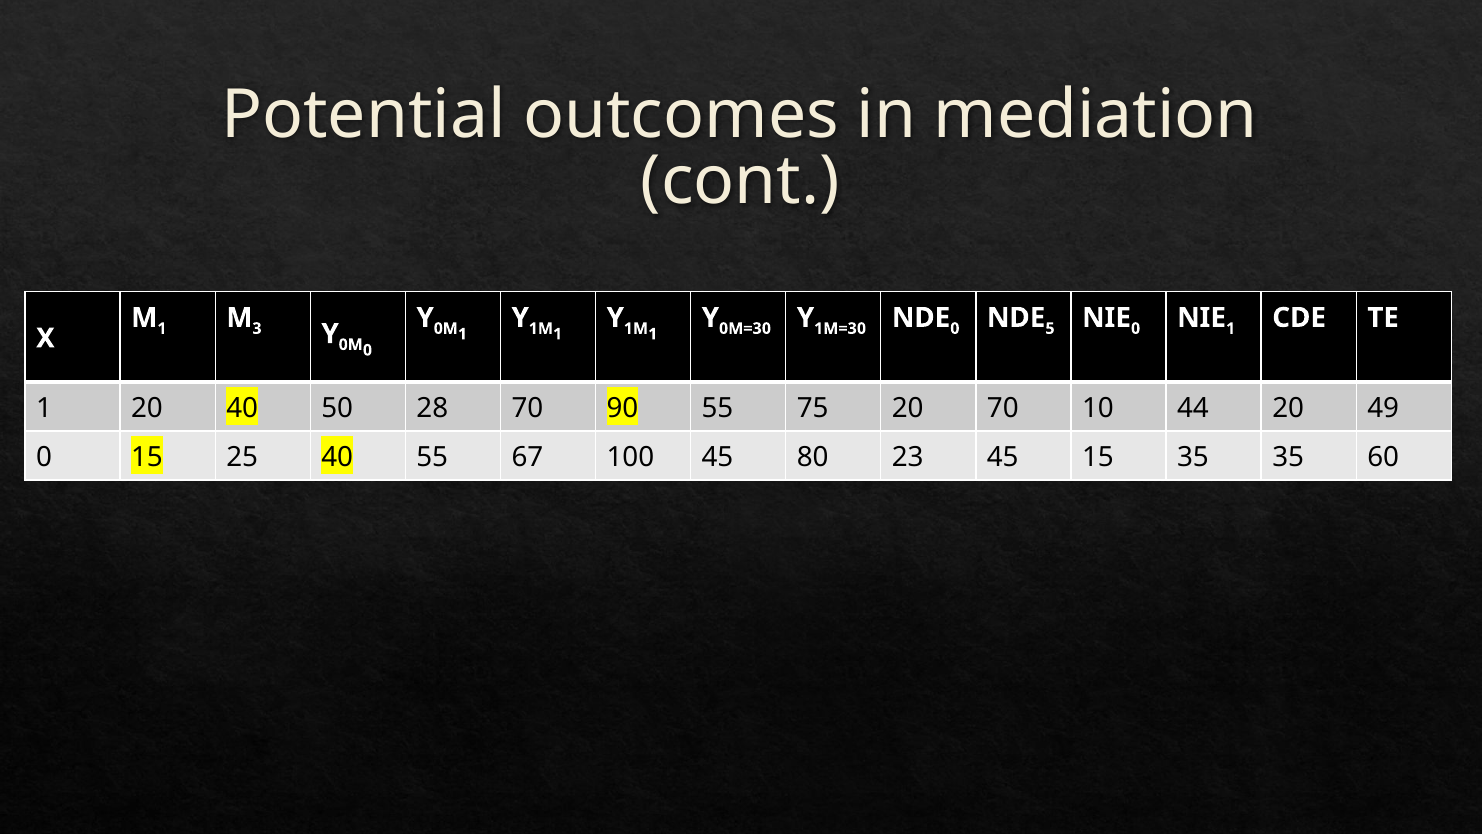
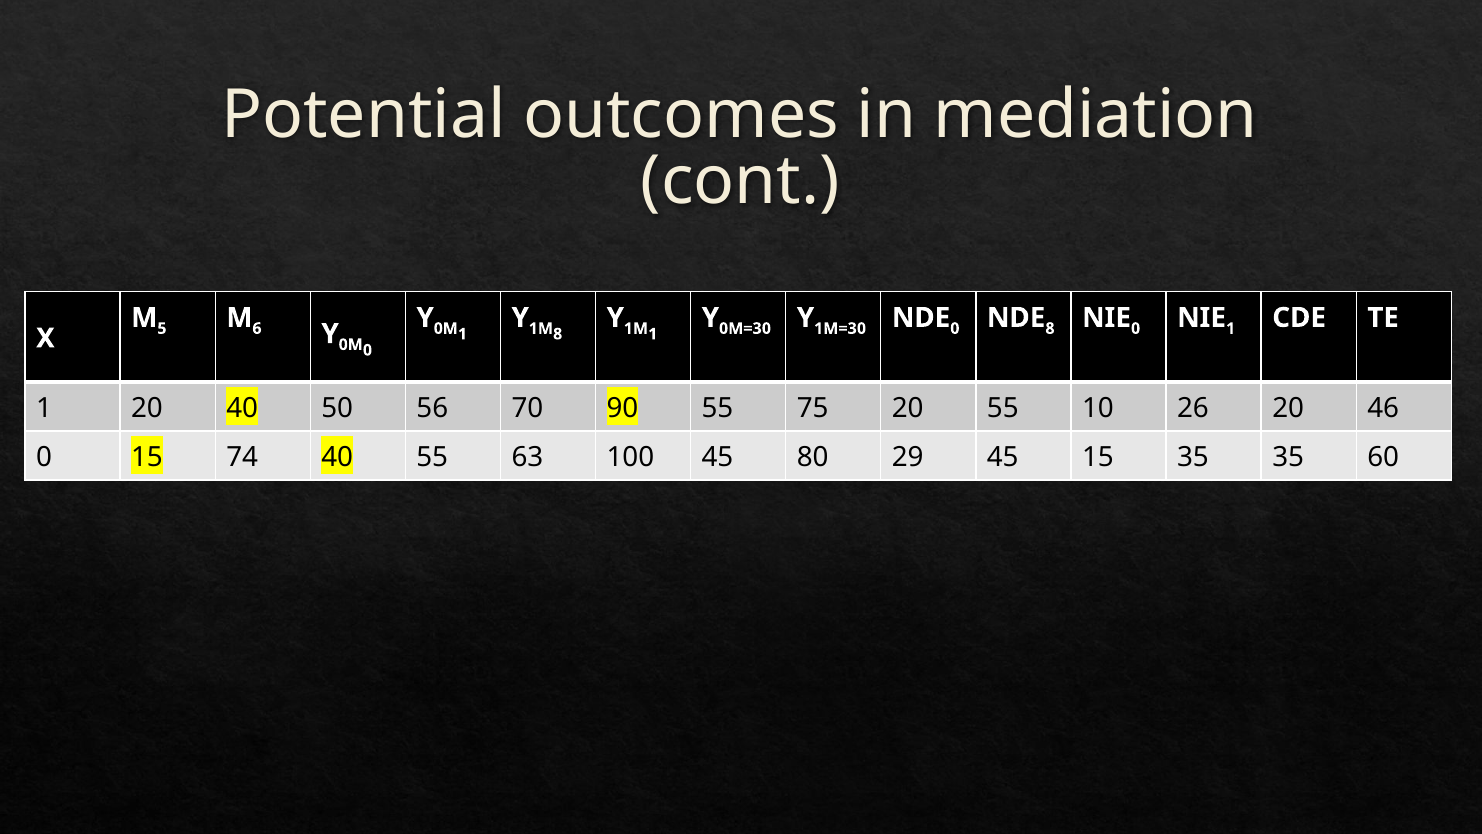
1 at (162, 328): 1 -> 5
3: 3 -> 6
1 at (558, 334): 1 -> 8
5 at (1050, 328): 5 -> 8
28: 28 -> 56
20 70: 70 -> 55
44: 44 -> 26
49: 49 -> 46
25: 25 -> 74
67: 67 -> 63
23: 23 -> 29
